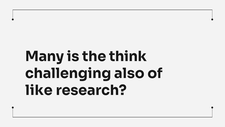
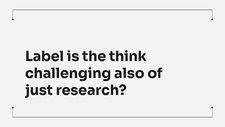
Many: Many -> Label
like: like -> just
